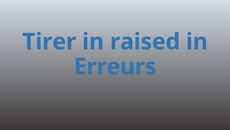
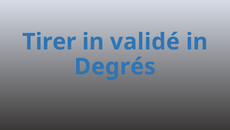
raised: raised -> validé
Erreurs: Erreurs -> Degrés
